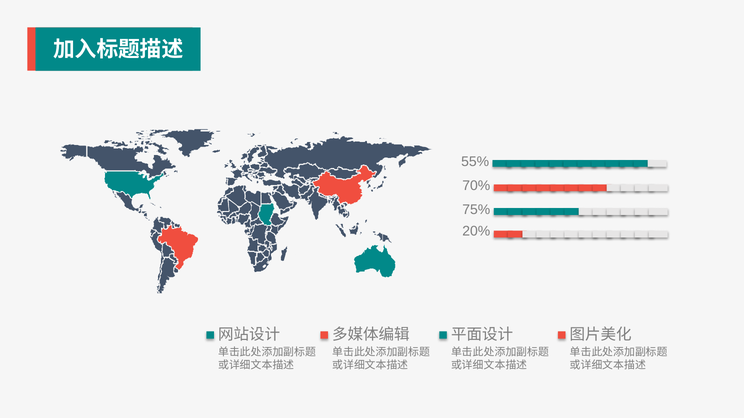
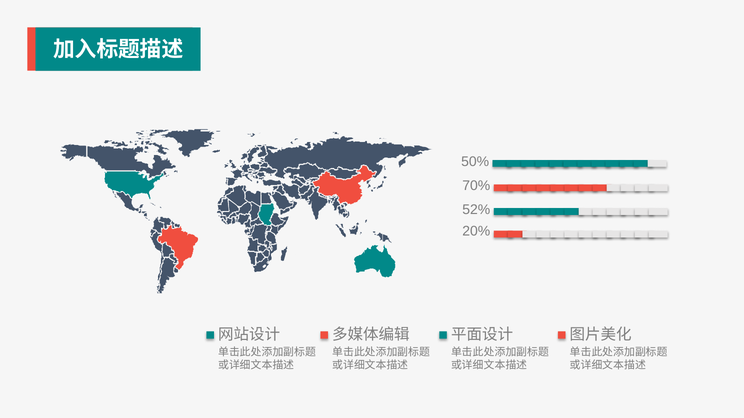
55%: 55% -> 50%
75%: 75% -> 52%
